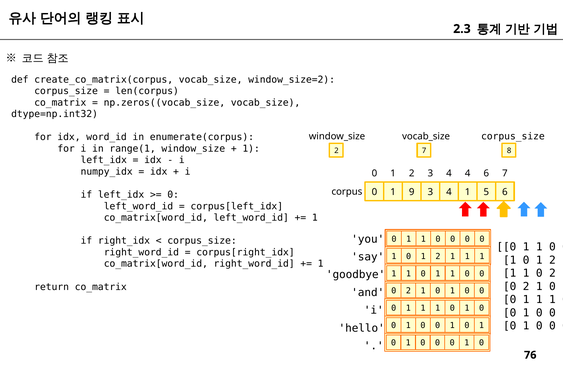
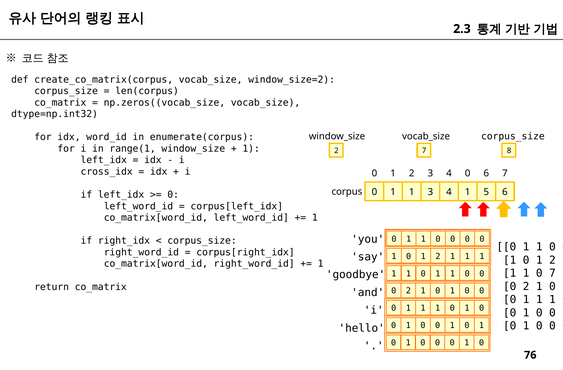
numpy_idx: numpy_idx -> cross_idx
4 4: 4 -> 0
9 at (412, 192): 9 -> 1
1 0 2: 2 -> 7
